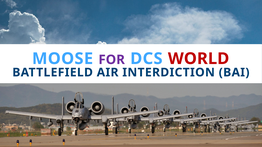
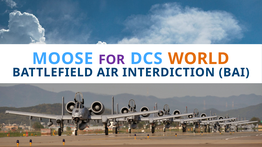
WORLD colour: red -> orange
